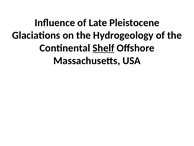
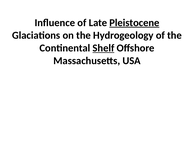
Pleistocene underline: none -> present
